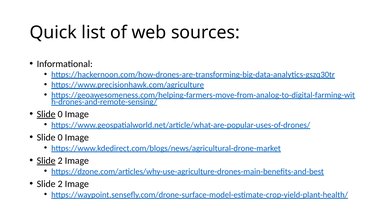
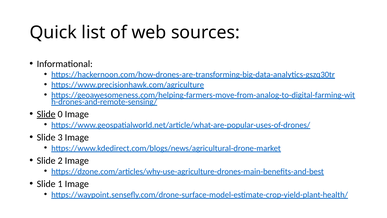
0 at (60, 137): 0 -> 3
Slide at (46, 160) underline: present -> none
2 at (60, 184): 2 -> 1
